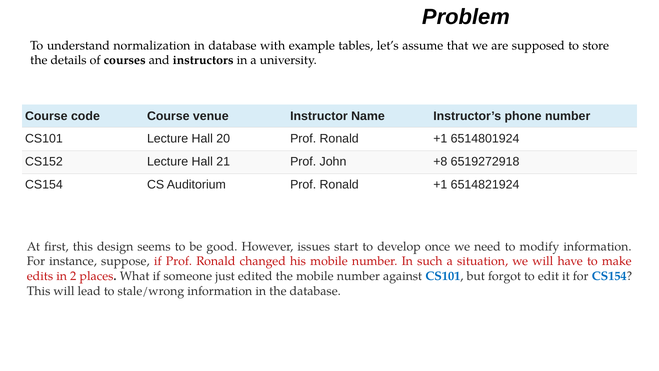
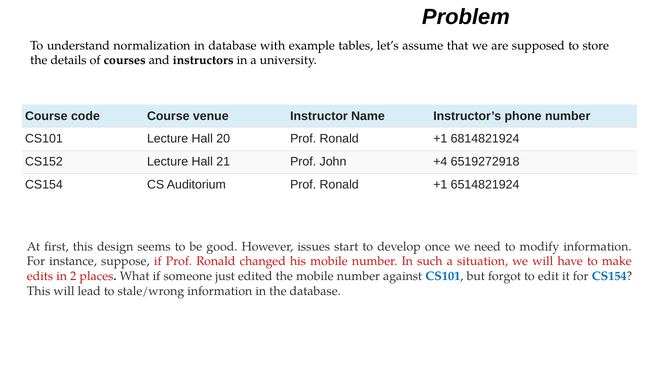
6514801924: 6514801924 -> 6814821924
+8: +8 -> +4
